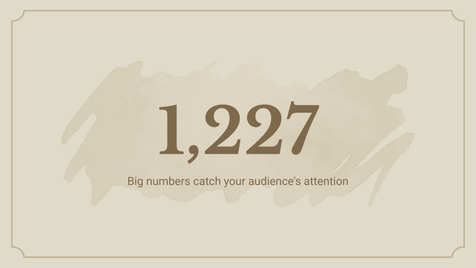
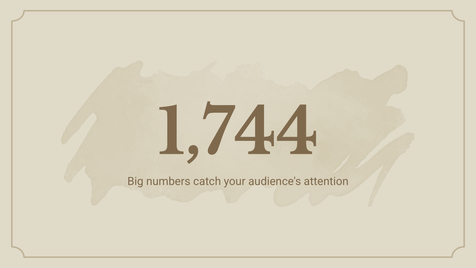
1,227: 1,227 -> 1,744
